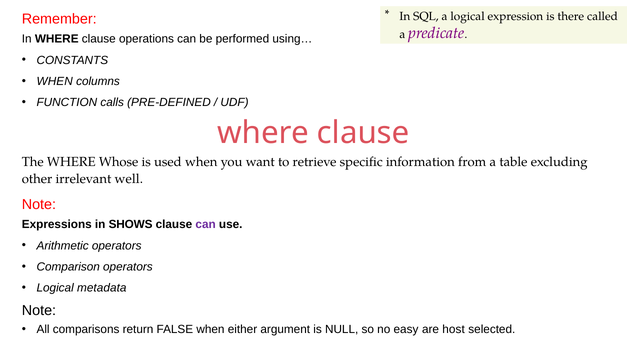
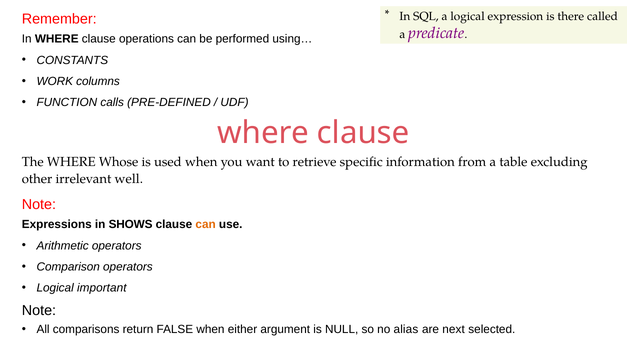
WHEN at (55, 81): WHEN -> WORK
can at (206, 224) colour: purple -> orange
metadata: metadata -> important
easy: easy -> alias
host: host -> next
